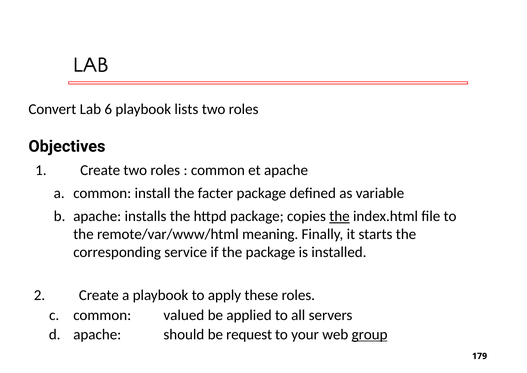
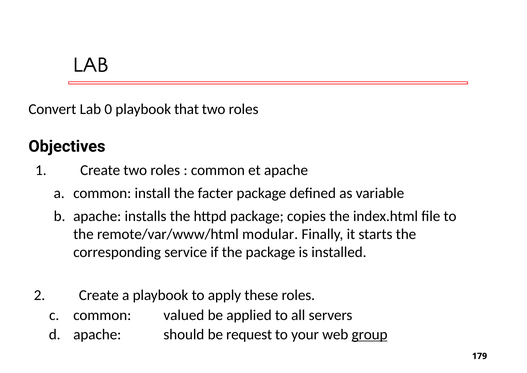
6: 6 -> 0
lists: lists -> that
the at (340, 216) underline: present -> none
meaning: meaning -> modular
